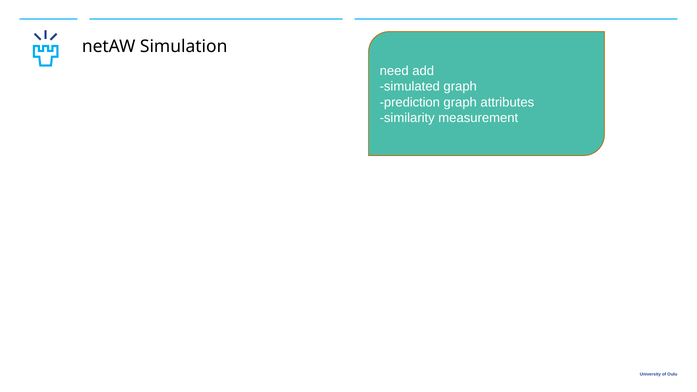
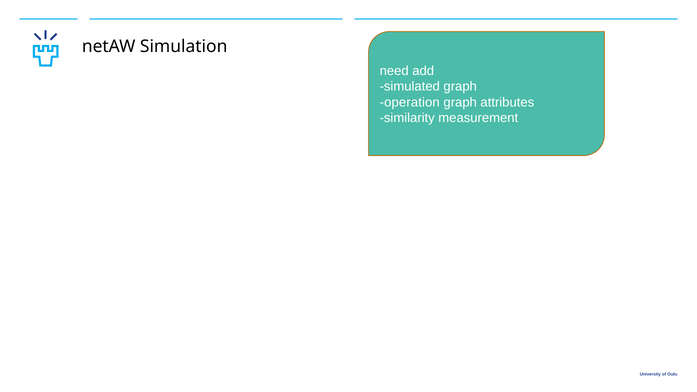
prediction: prediction -> operation
